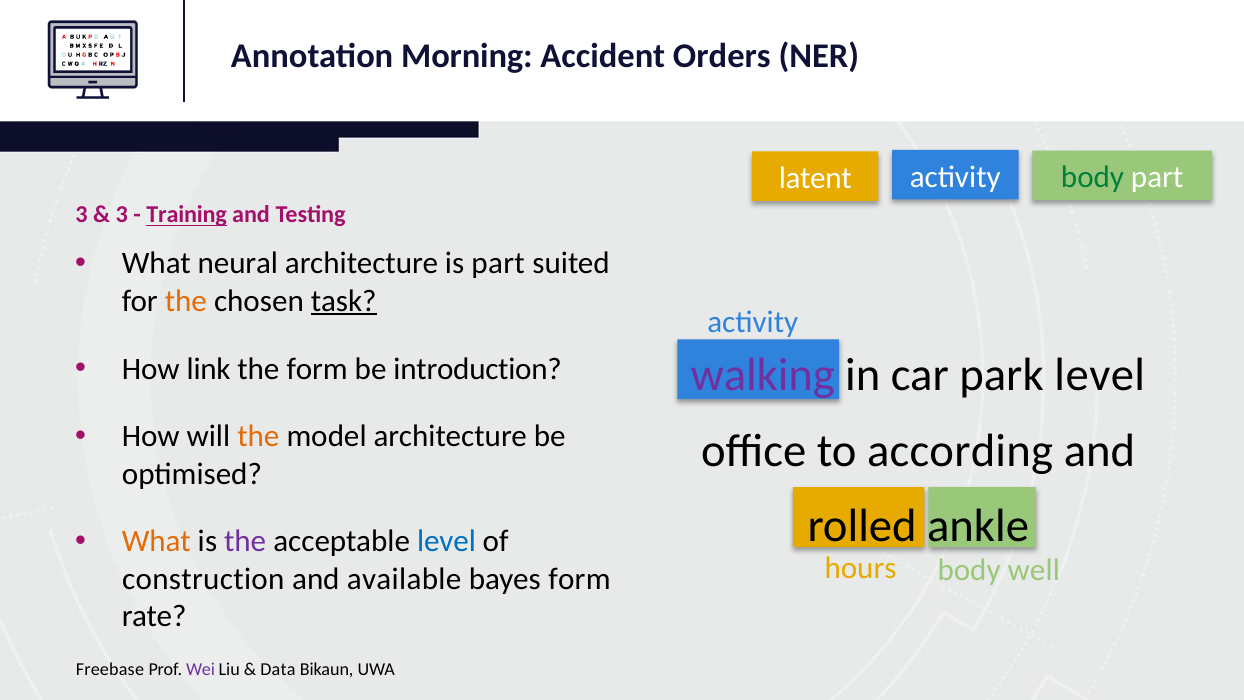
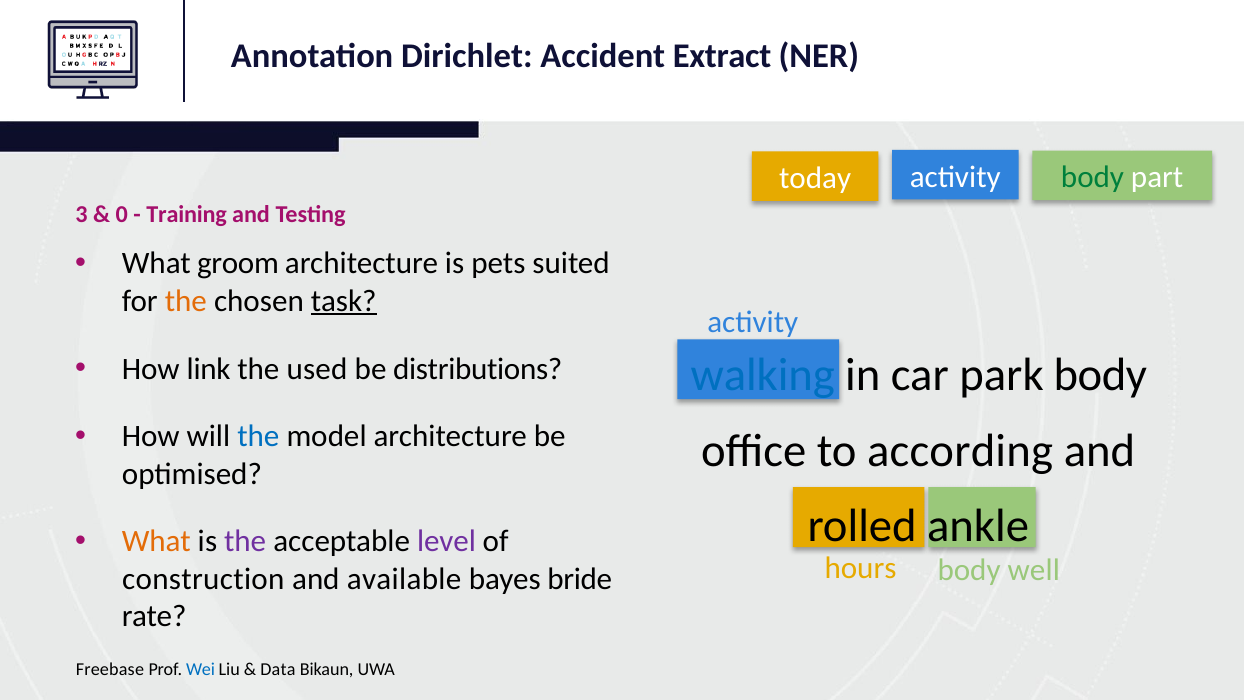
Morning: Morning -> Dirichlet
Orders: Orders -> Extract
latent: latent -> today
3 at (122, 215): 3 -> 0
Training underline: present -> none
neural: neural -> groom
is part: part -> pets
the form: form -> used
introduction: introduction -> distributions
walking colour: purple -> blue
park level: level -> body
the at (258, 436) colour: orange -> blue
level at (446, 542) colour: blue -> purple
bayes form: form -> bride
Wei colour: purple -> blue
